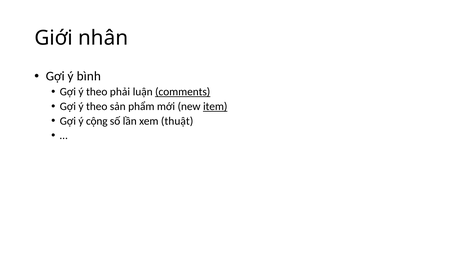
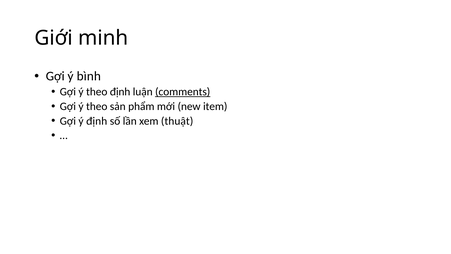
nhân: nhân -> minh
theo phải: phải -> định
item underline: present -> none
ý cộng: cộng -> định
